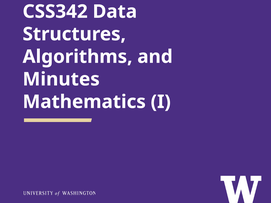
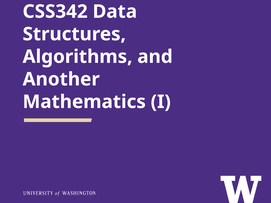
Minutes: Minutes -> Another
